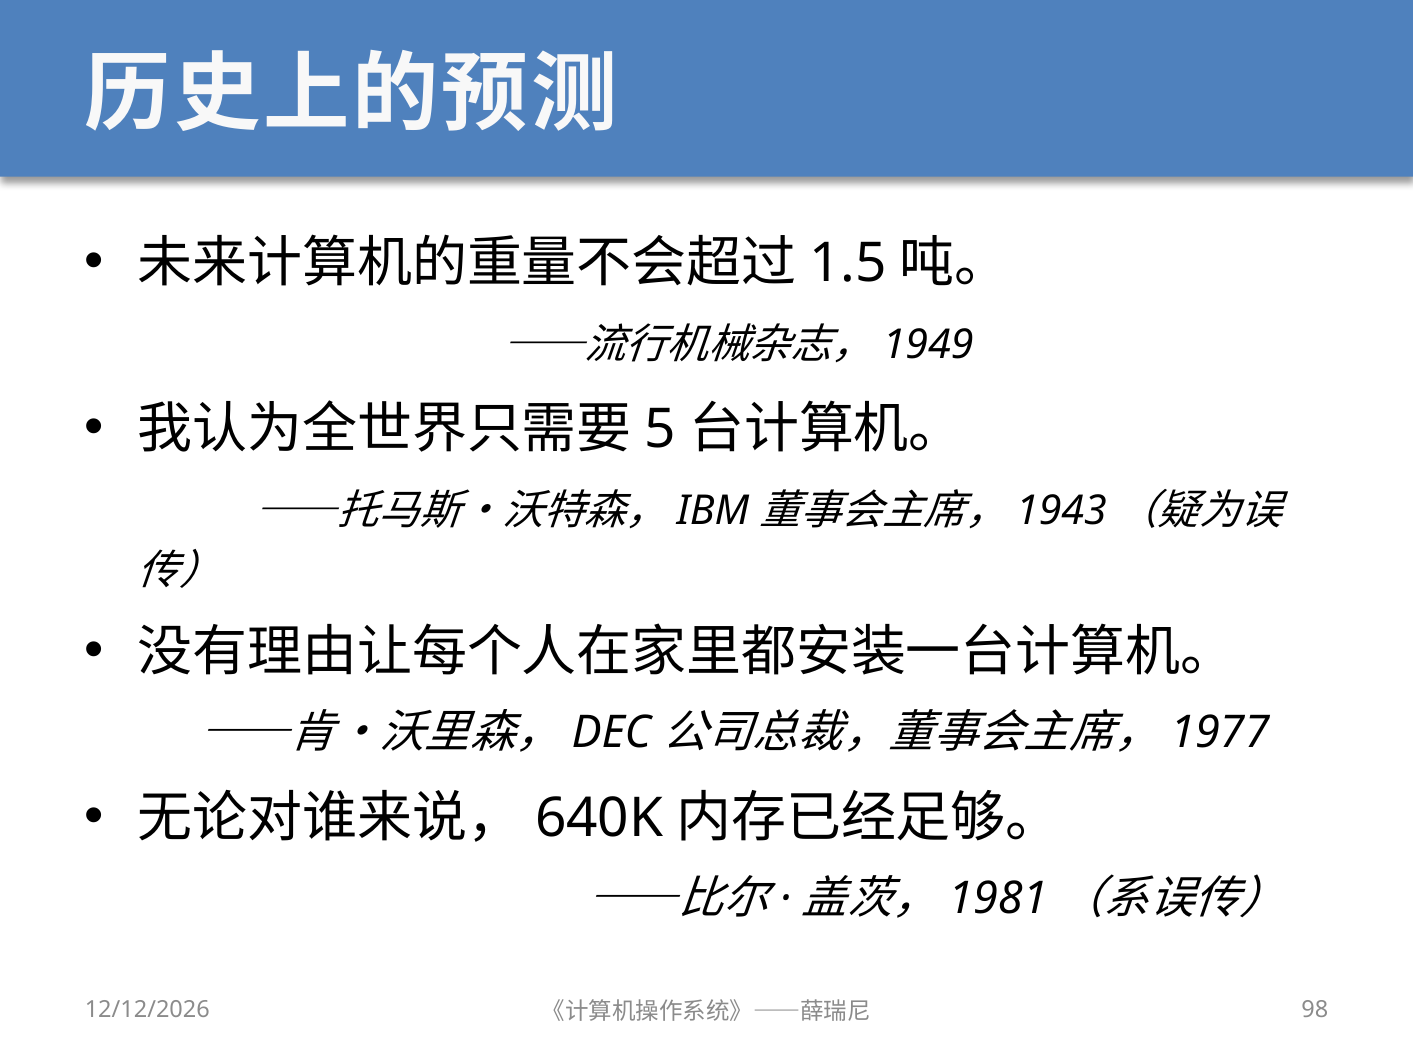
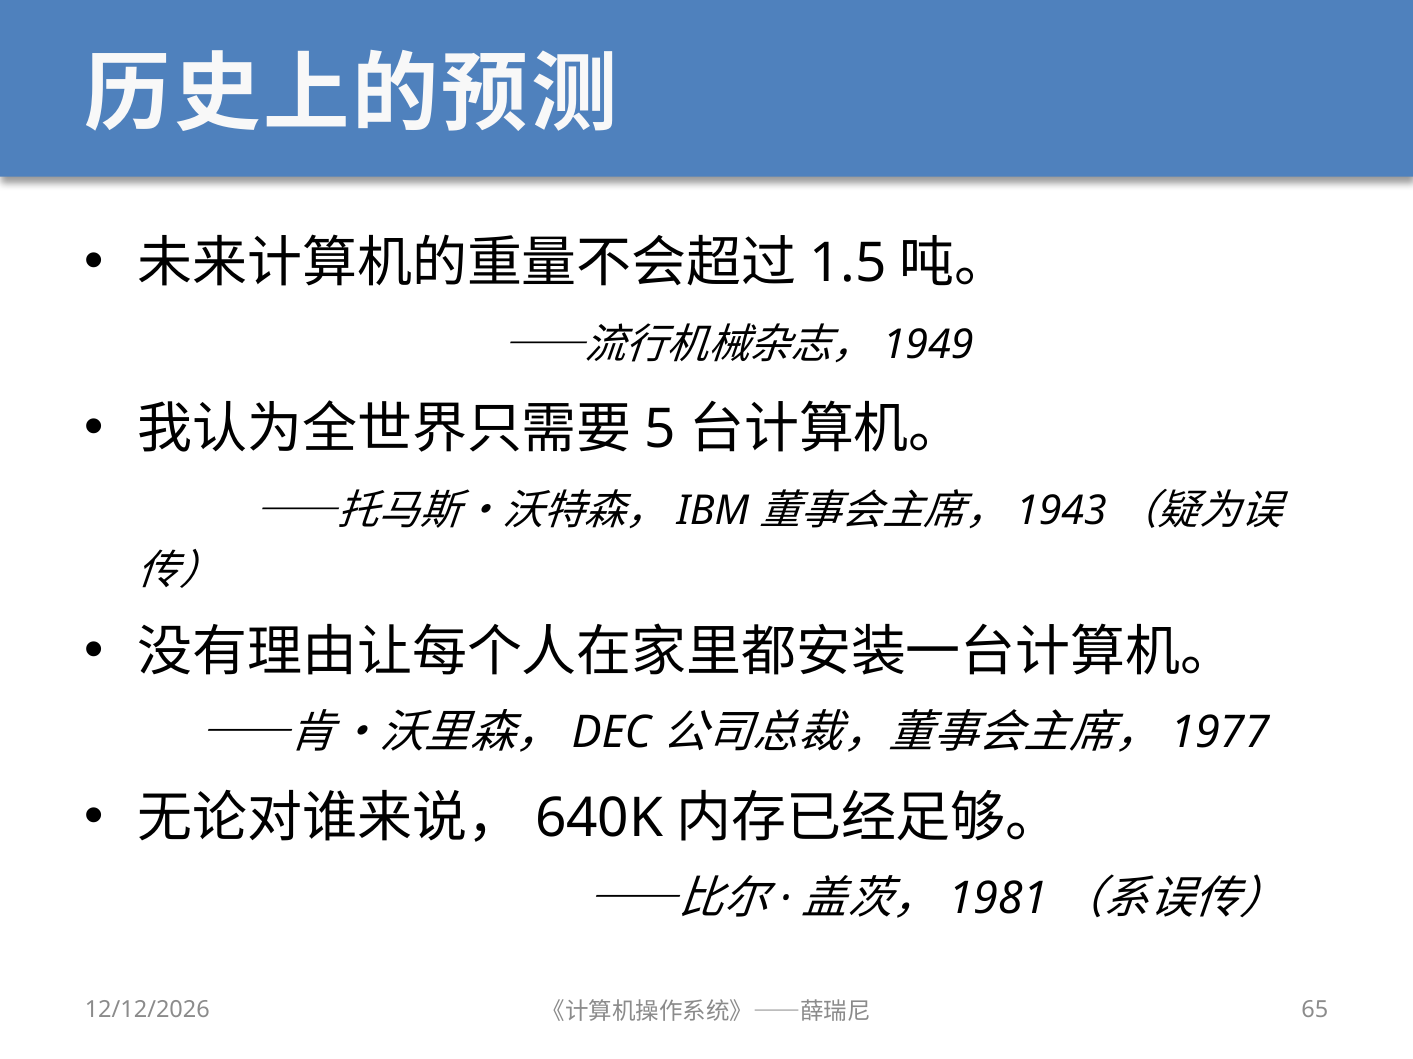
98: 98 -> 65
